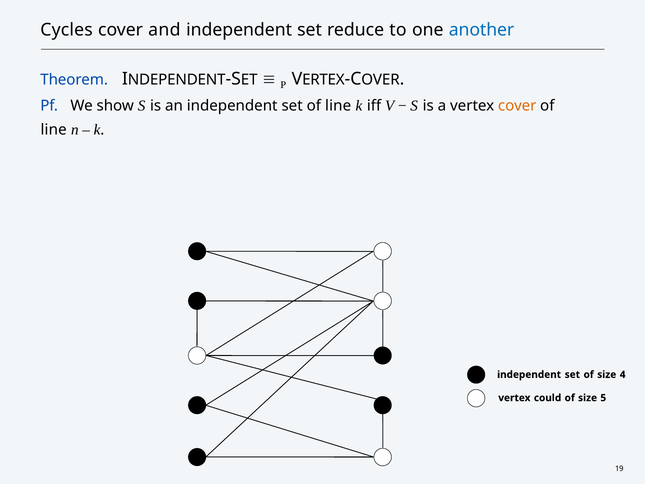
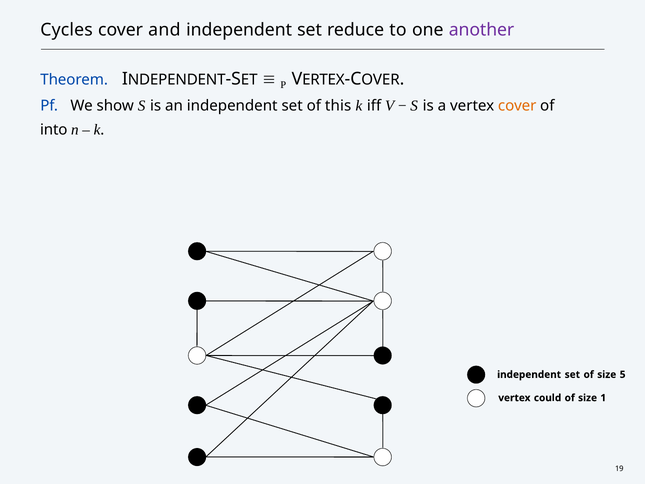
another colour: blue -> purple
set of line: line -> this
line at (54, 130): line -> into
4: 4 -> 5
5: 5 -> 1
